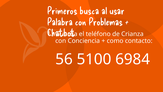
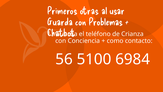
busca: busca -> otras
Palabra at (60, 22): Palabra -> Guarda
